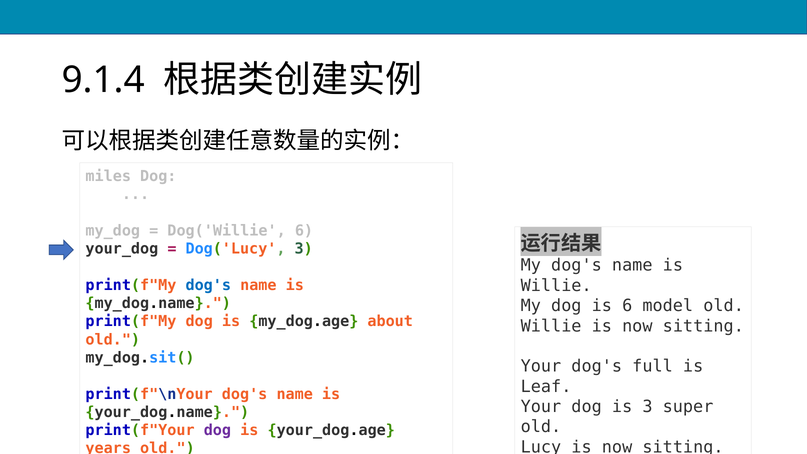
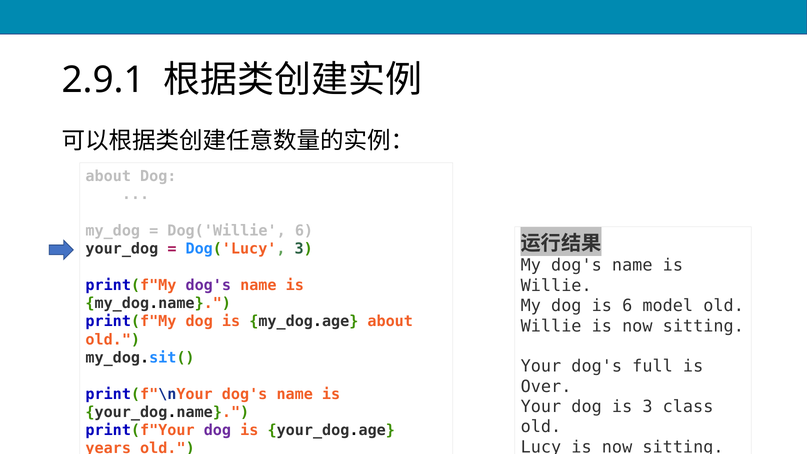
9.1.4: 9.1.4 -> 2.9.1
miles at (108, 176): miles -> about
dog's at (208, 285) colour: blue -> purple
Leaf: Leaf -> Over
super: super -> class
